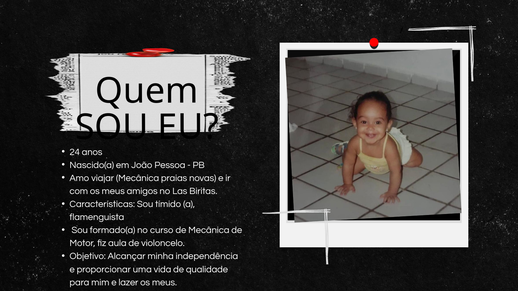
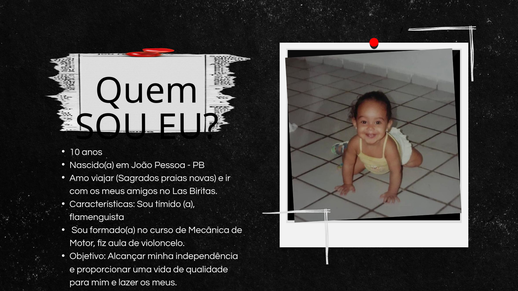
24: 24 -> 10
viajar Mecânica: Mecânica -> Sagrados
